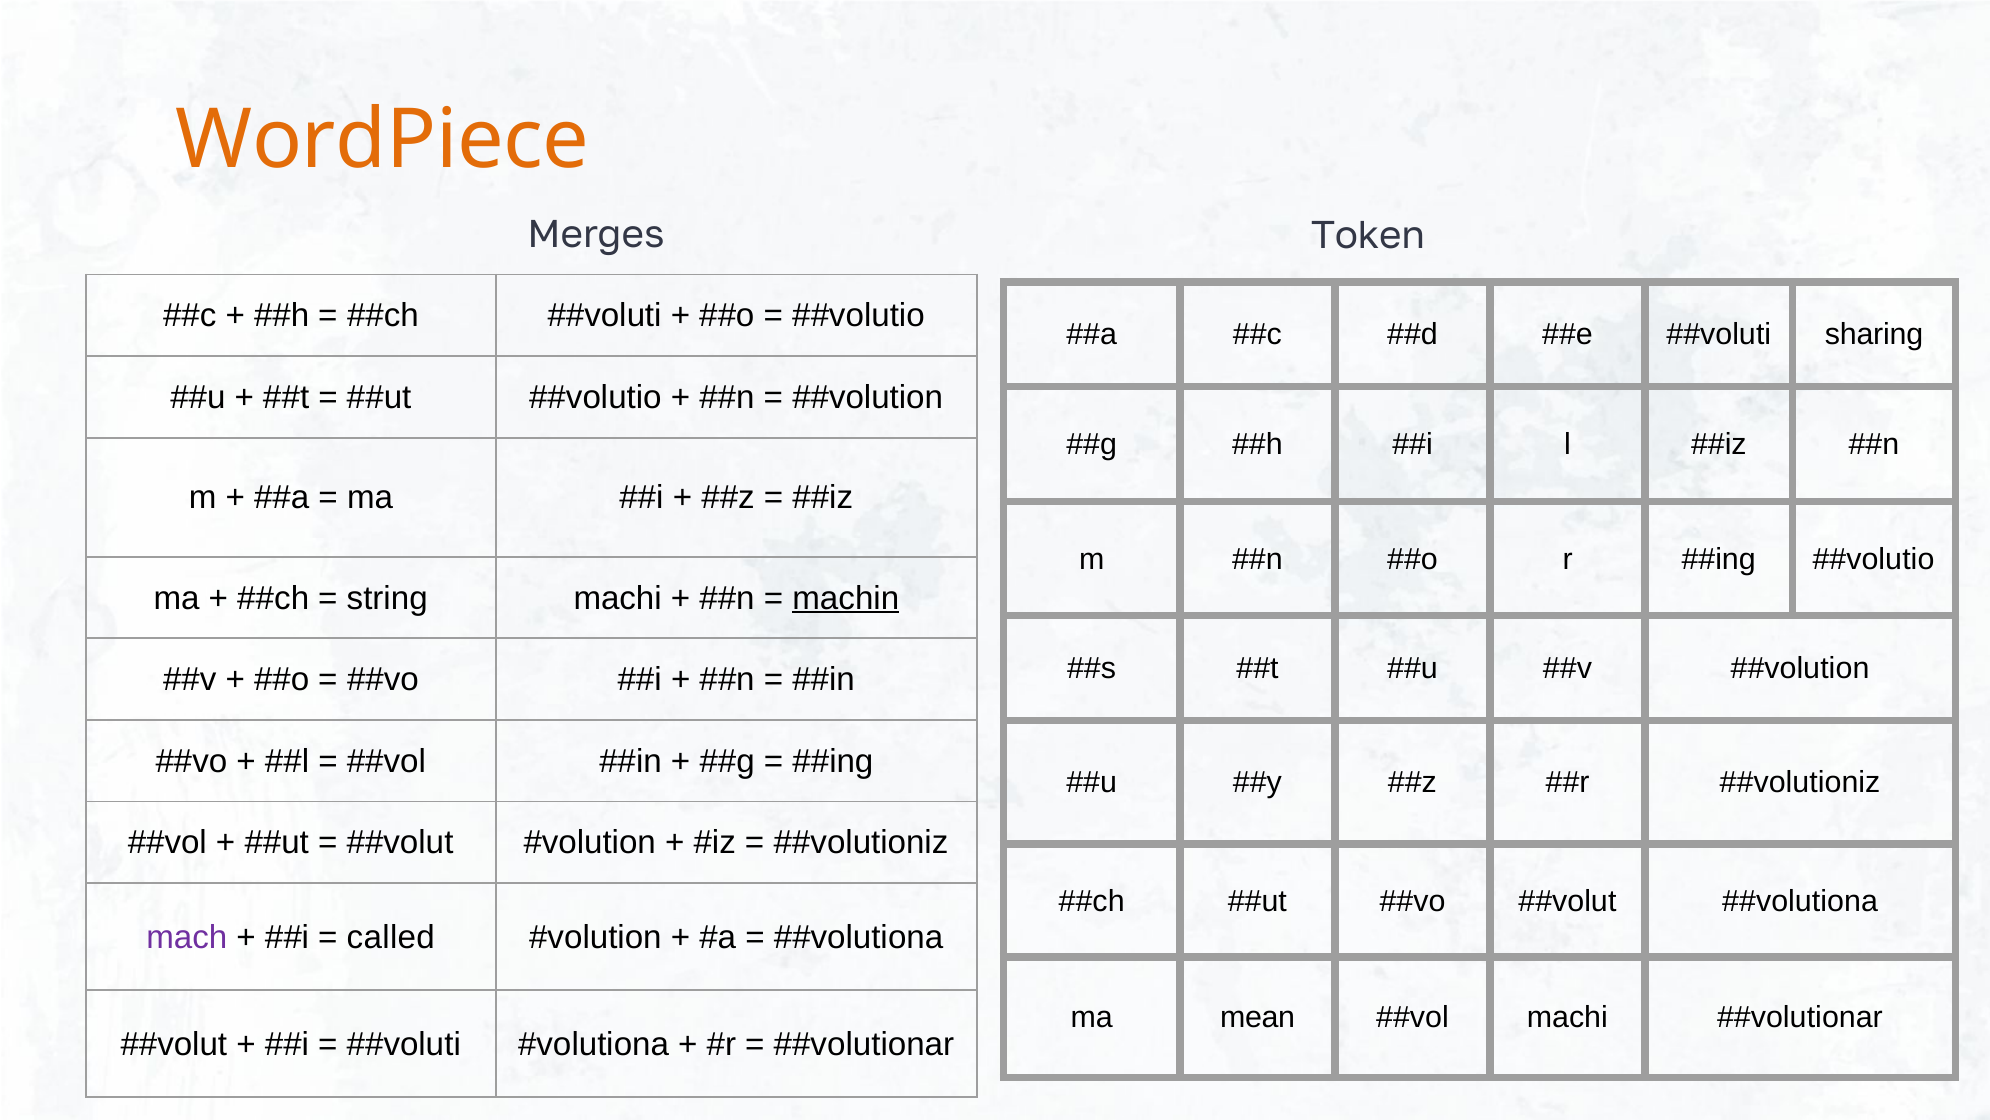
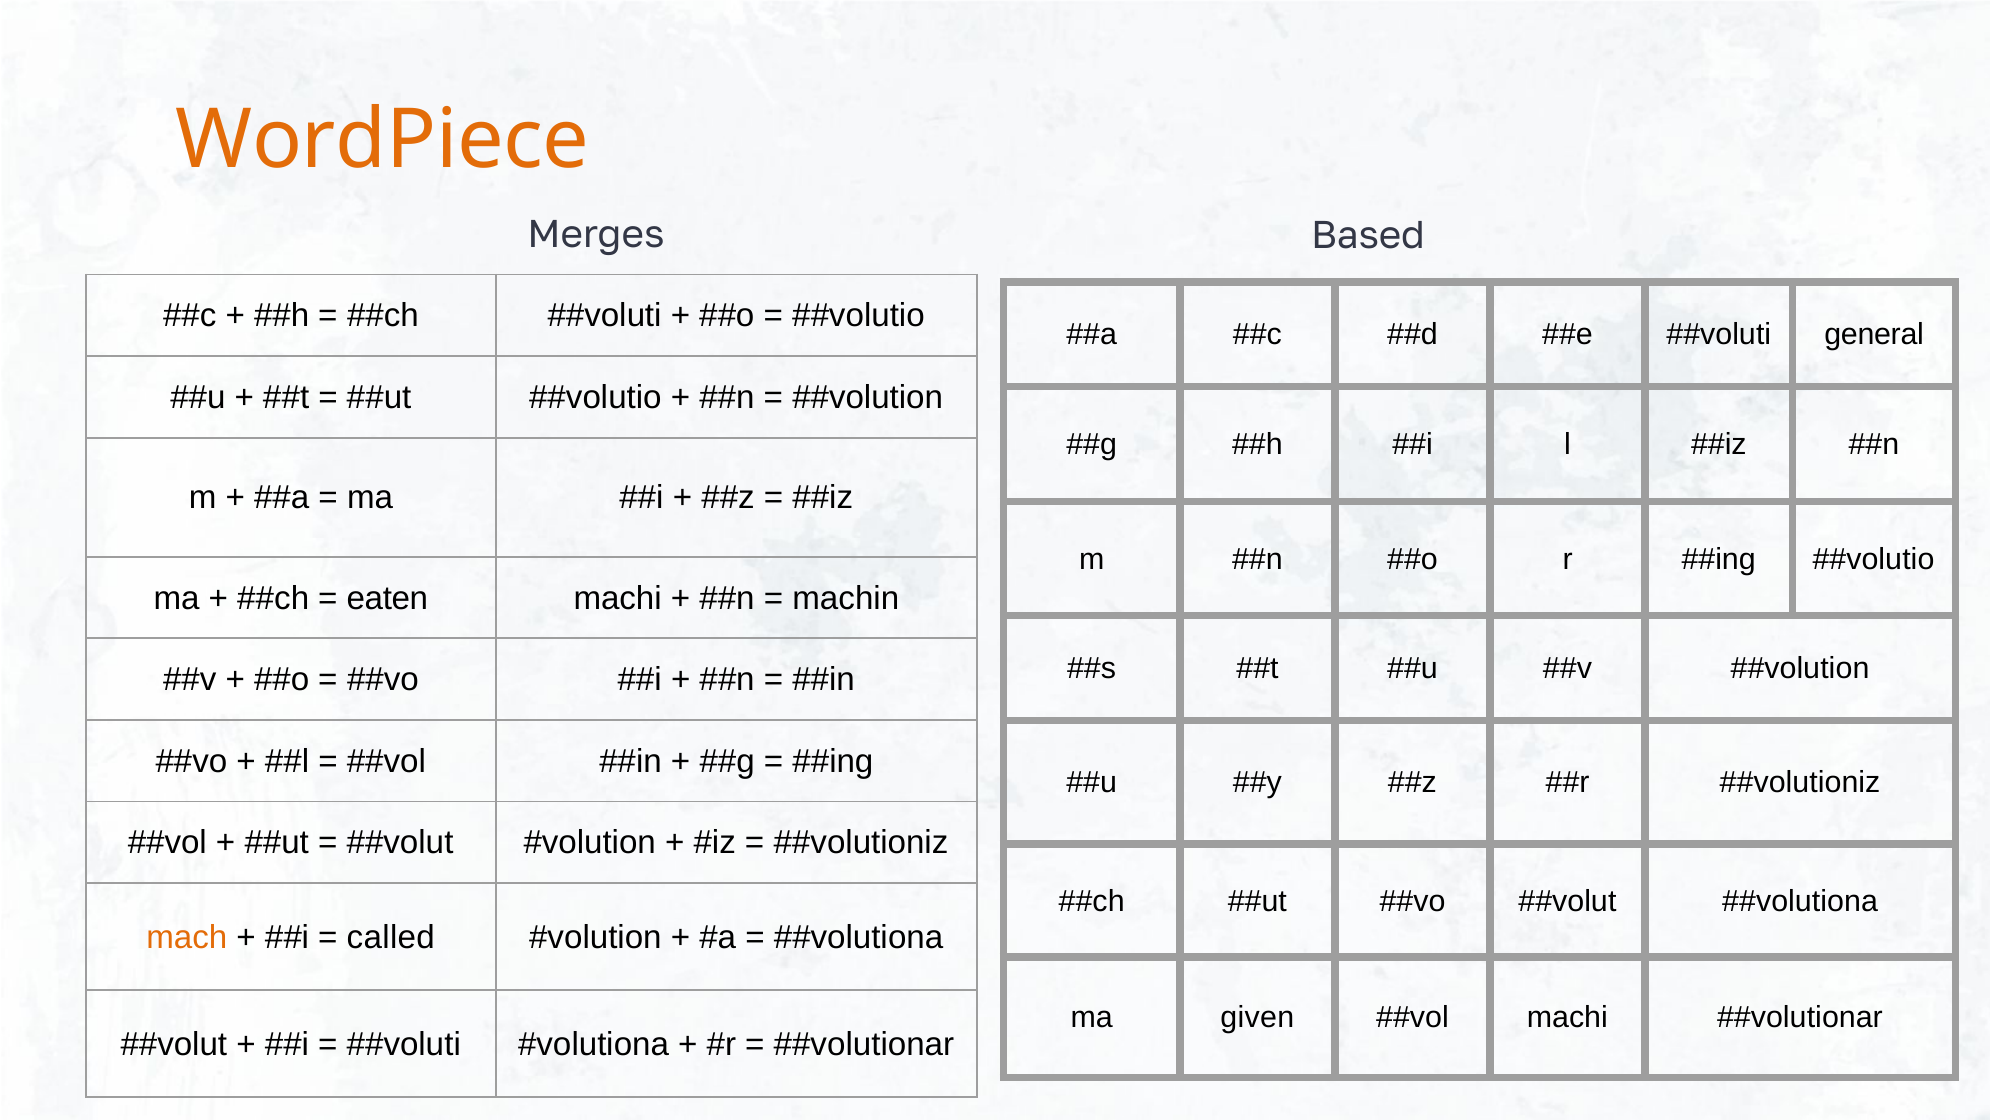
Token: Token -> Based
sharing: sharing -> general
string: string -> eaten
machin underline: present -> none
mach colour: purple -> orange
mean: mean -> given
